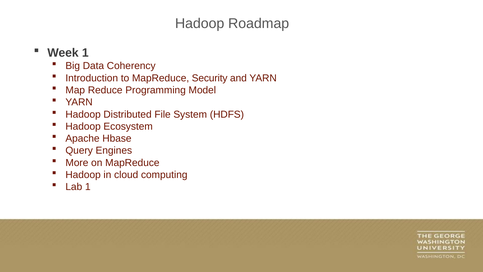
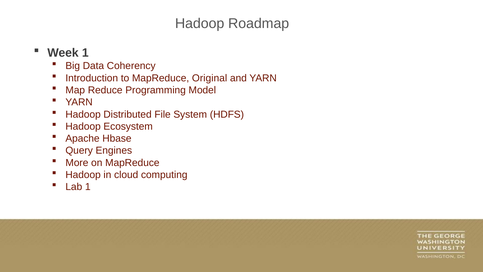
Security: Security -> Original
